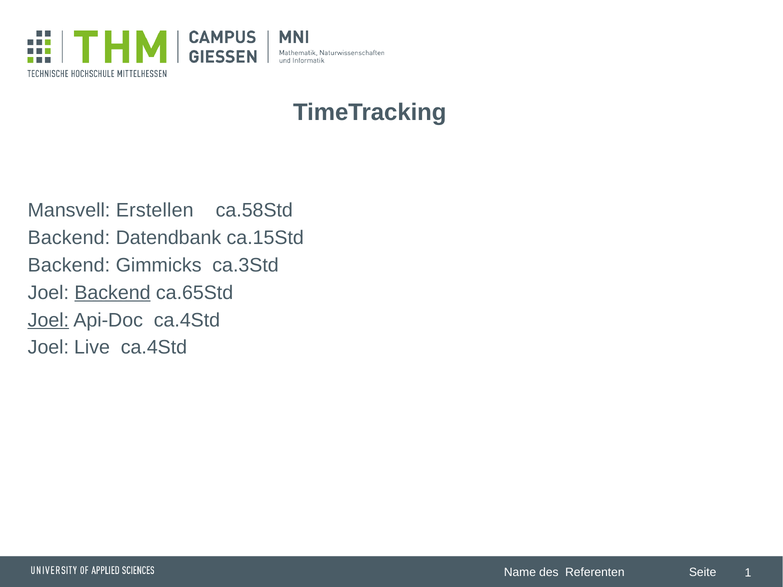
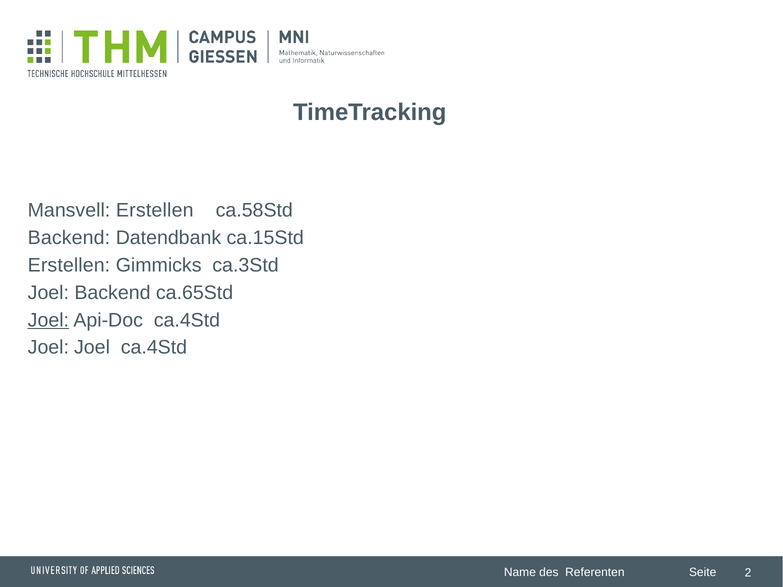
Backend at (69, 265): Backend -> Erstellen
Backend at (112, 293) underline: present -> none
Joel Live: Live -> Joel
1: 1 -> 2
